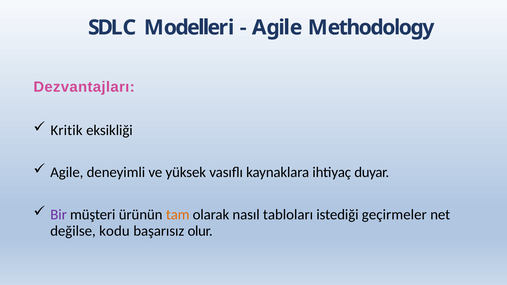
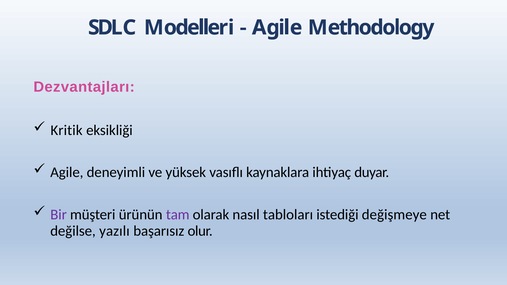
tam colour: orange -> purple
geçirmeler: geçirmeler -> değişmeye
kodu: kodu -> yazılı
